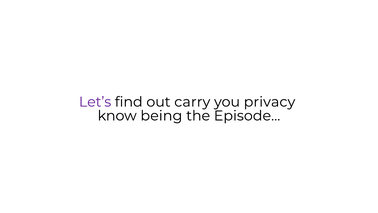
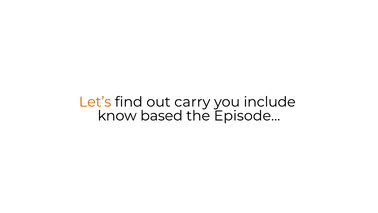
Let’s colour: purple -> orange
privacy: privacy -> include
being: being -> based
